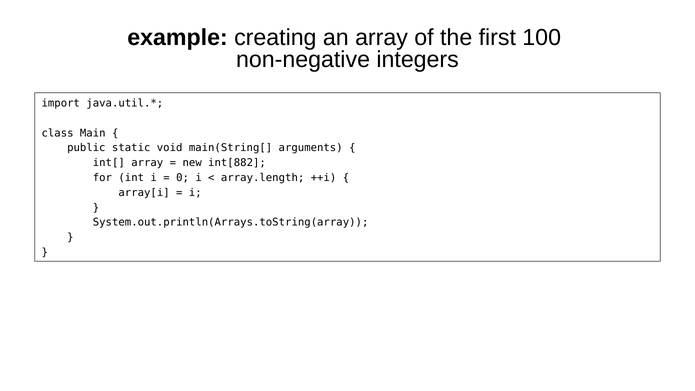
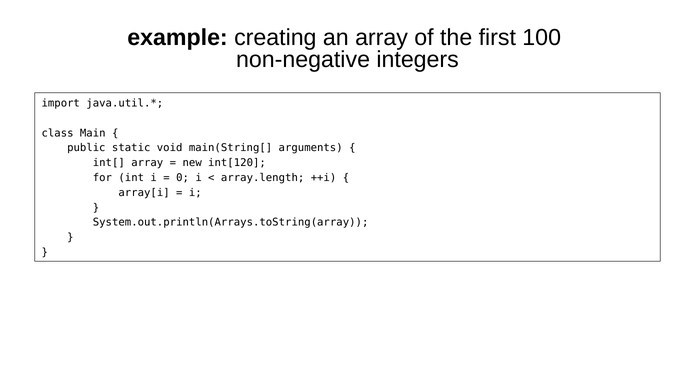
int[882: int[882 -> int[120
